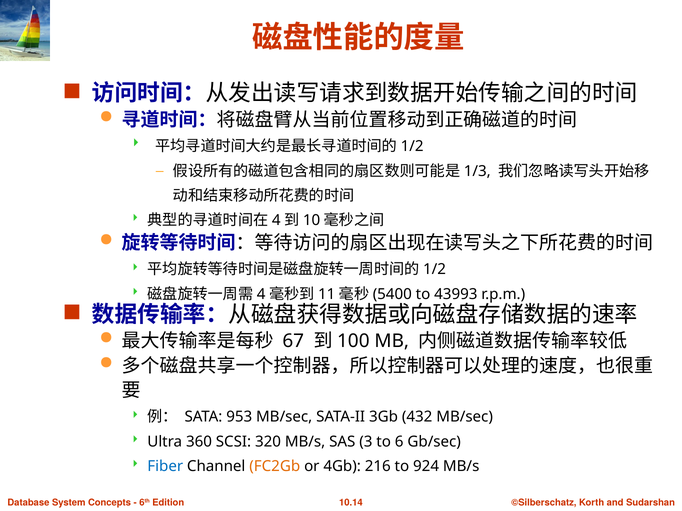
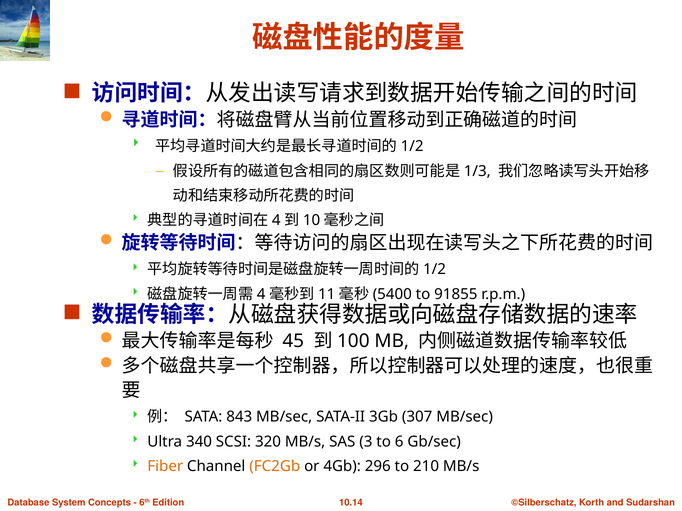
43993: 43993 -> 91855
67: 67 -> 45
953: 953 -> 843
432: 432 -> 307
360: 360 -> 340
Fiber colour: blue -> orange
216: 216 -> 296
924: 924 -> 210
